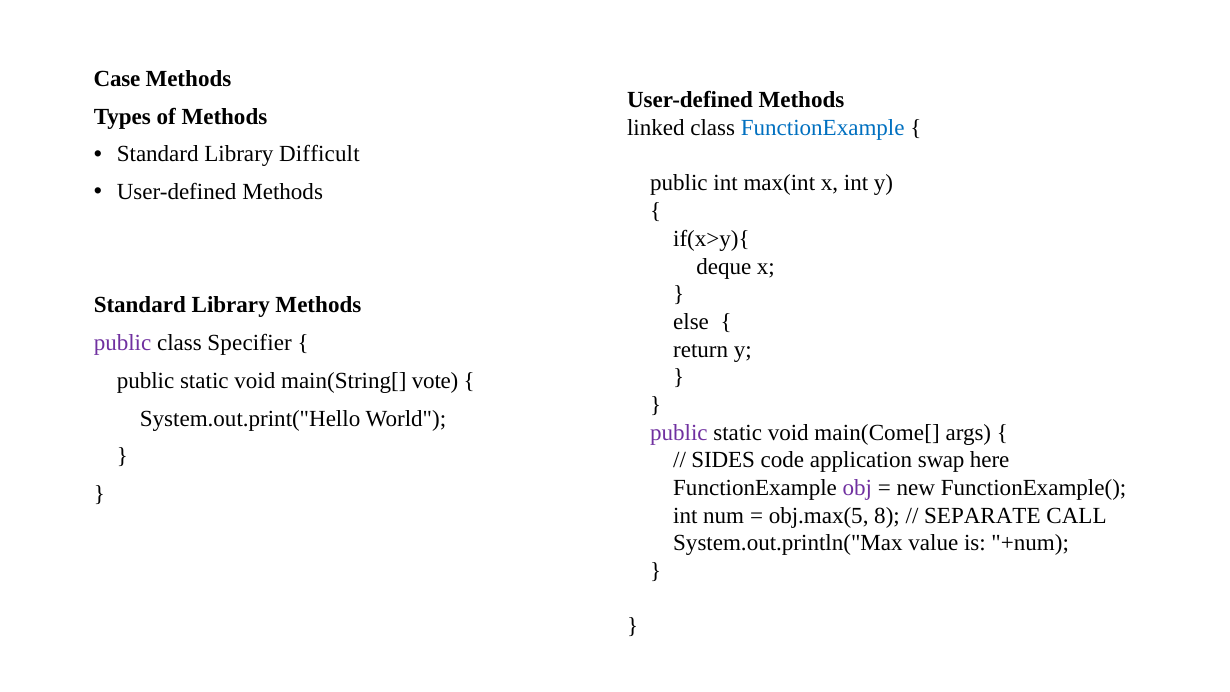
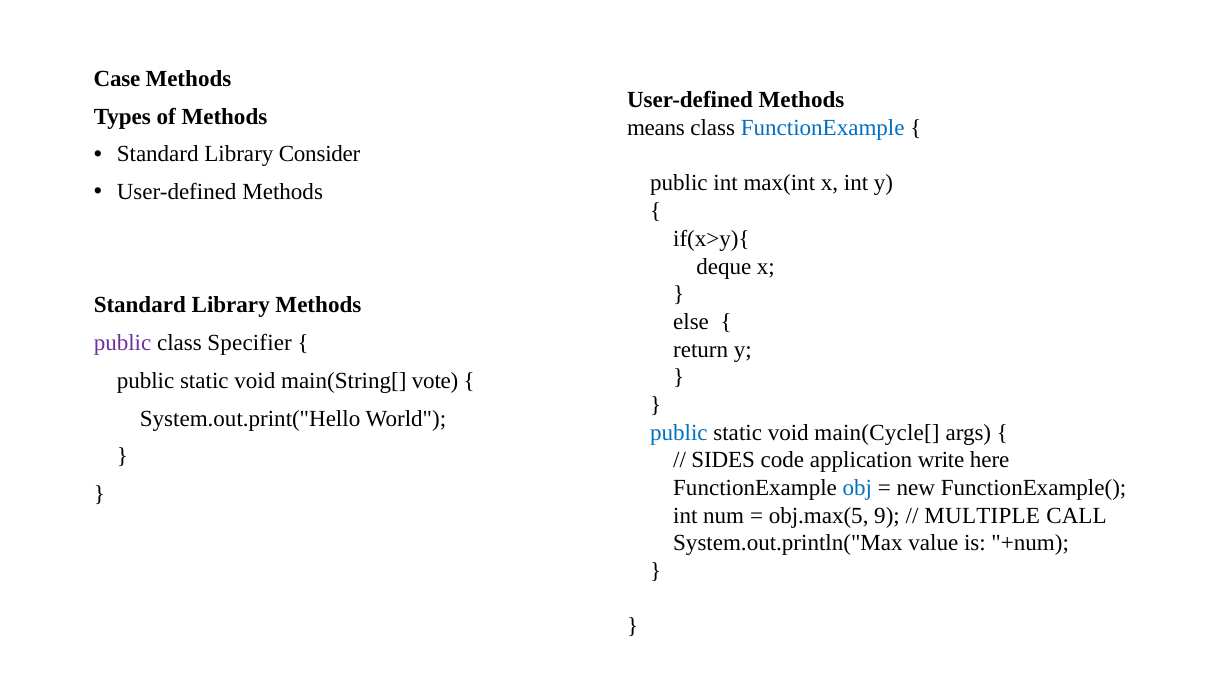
linked: linked -> means
Difficult: Difficult -> Consider
public at (679, 432) colour: purple -> blue
main(Come[: main(Come[ -> main(Cycle[
swap: swap -> write
obj colour: purple -> blue
8: 8 -> 9
SEPARATE: SEPARATE -> MULTIPLE
